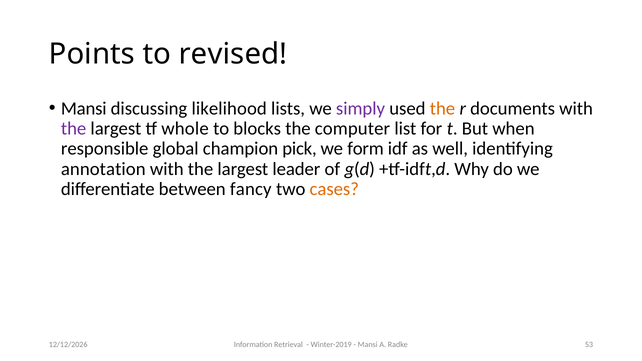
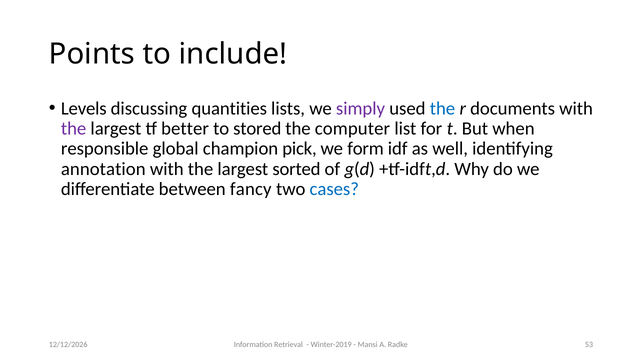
revised: revised -> include
Mansi at (84, 108): Mansi -> Levels
likelihood: likelihood -> quantities
the at (442, 108) colour: orange -> blue
whole: whole -> better
blocks: blocks -> stored
leader: leader -> sorted
cases colour: orange -> blue
